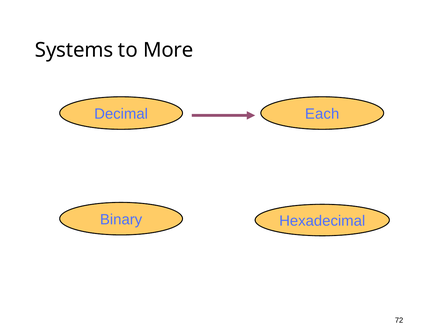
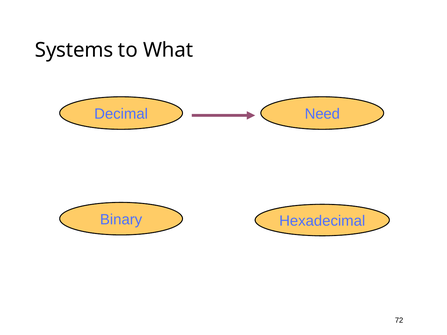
More: More -> What
Each: Each -> Need
